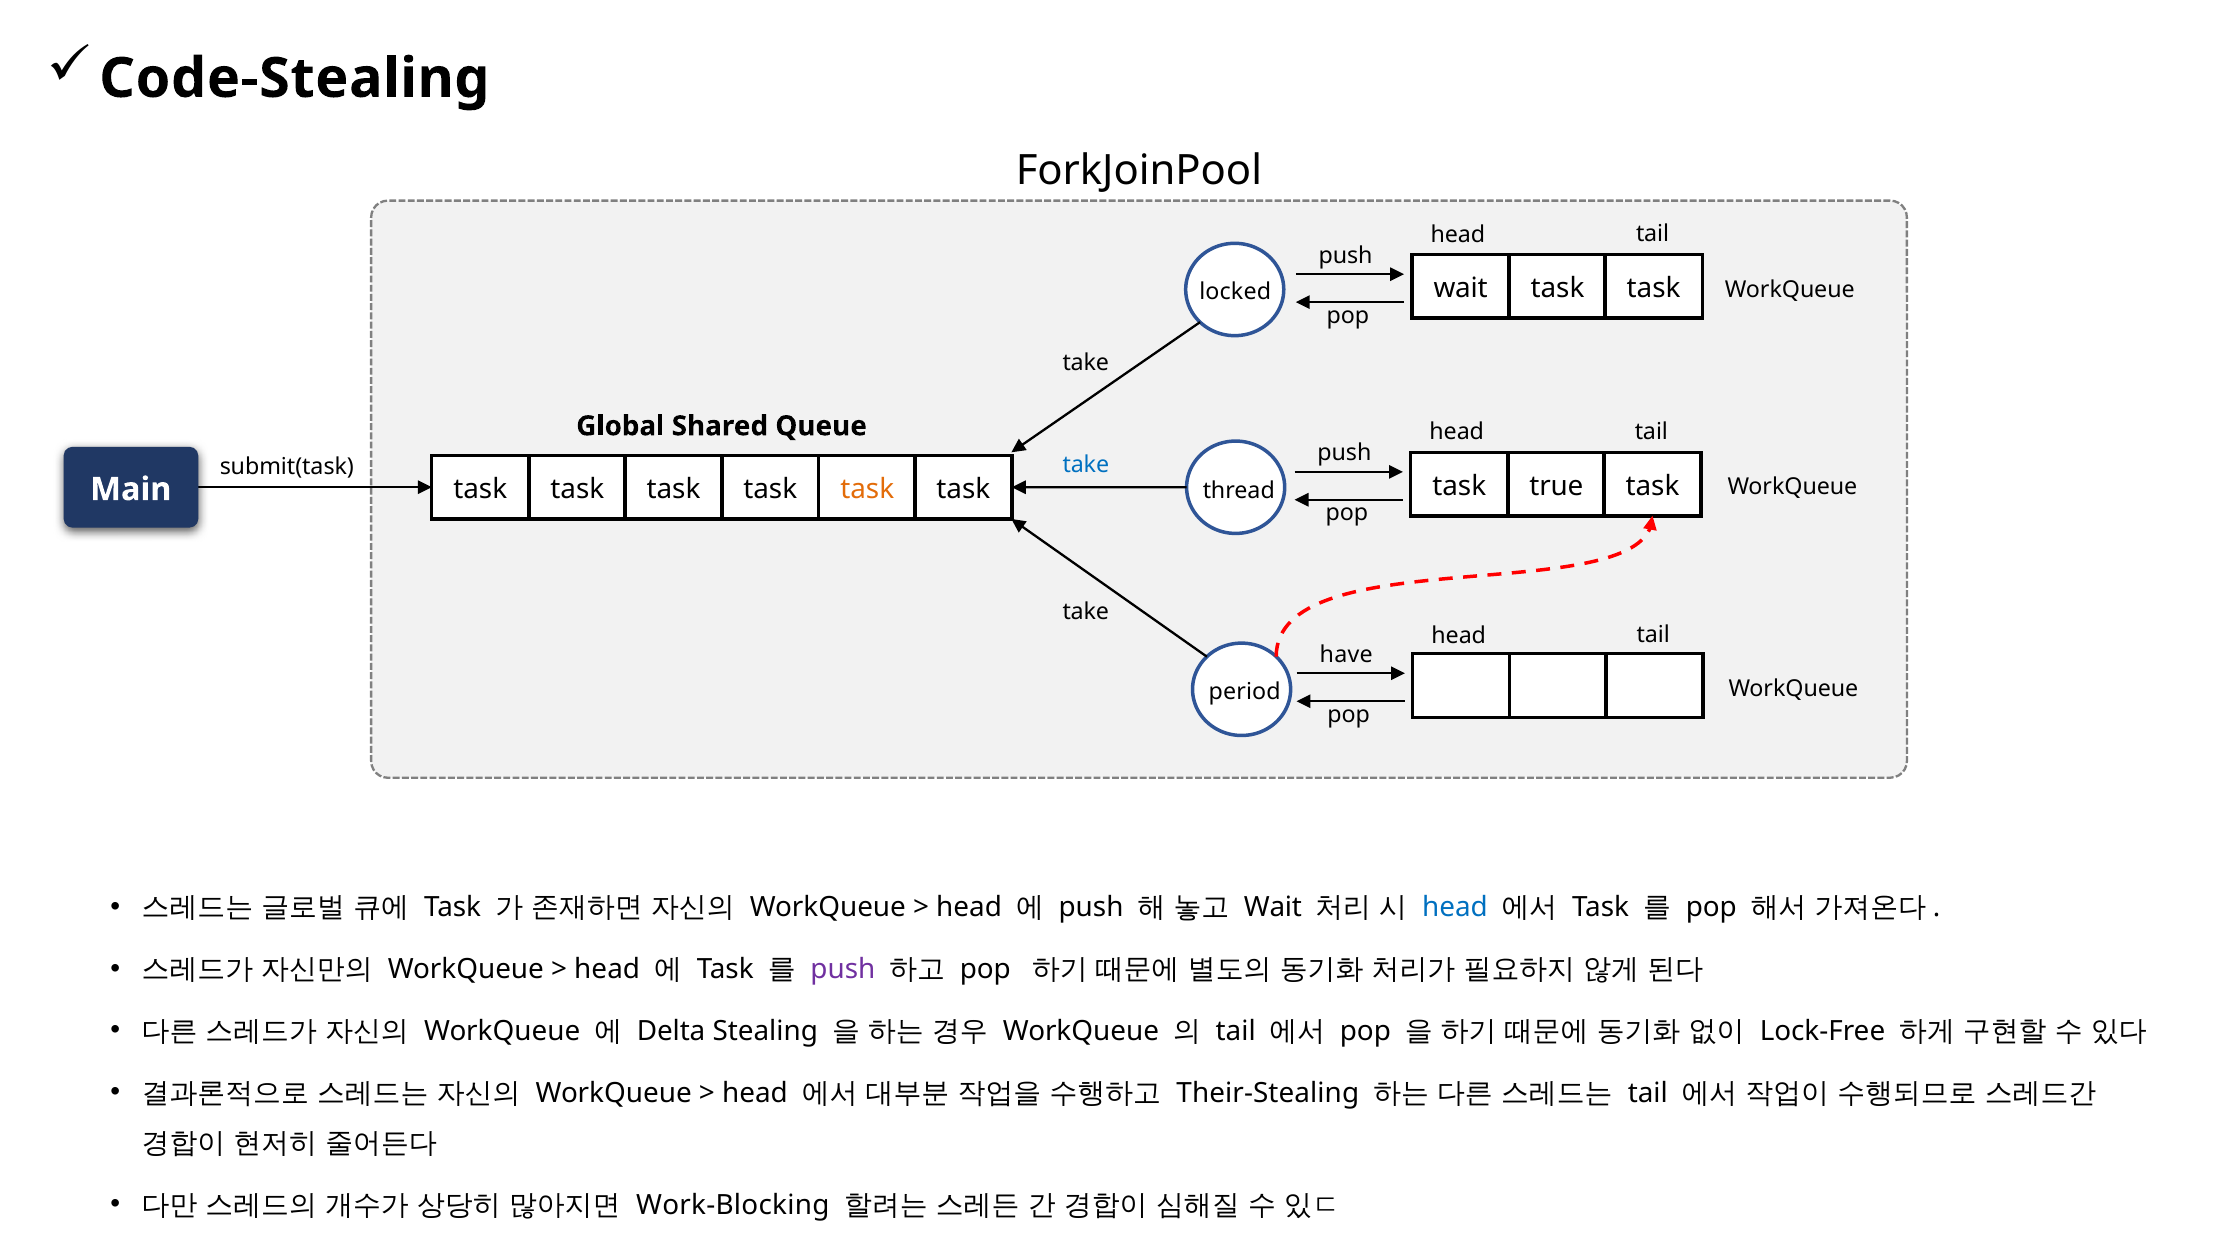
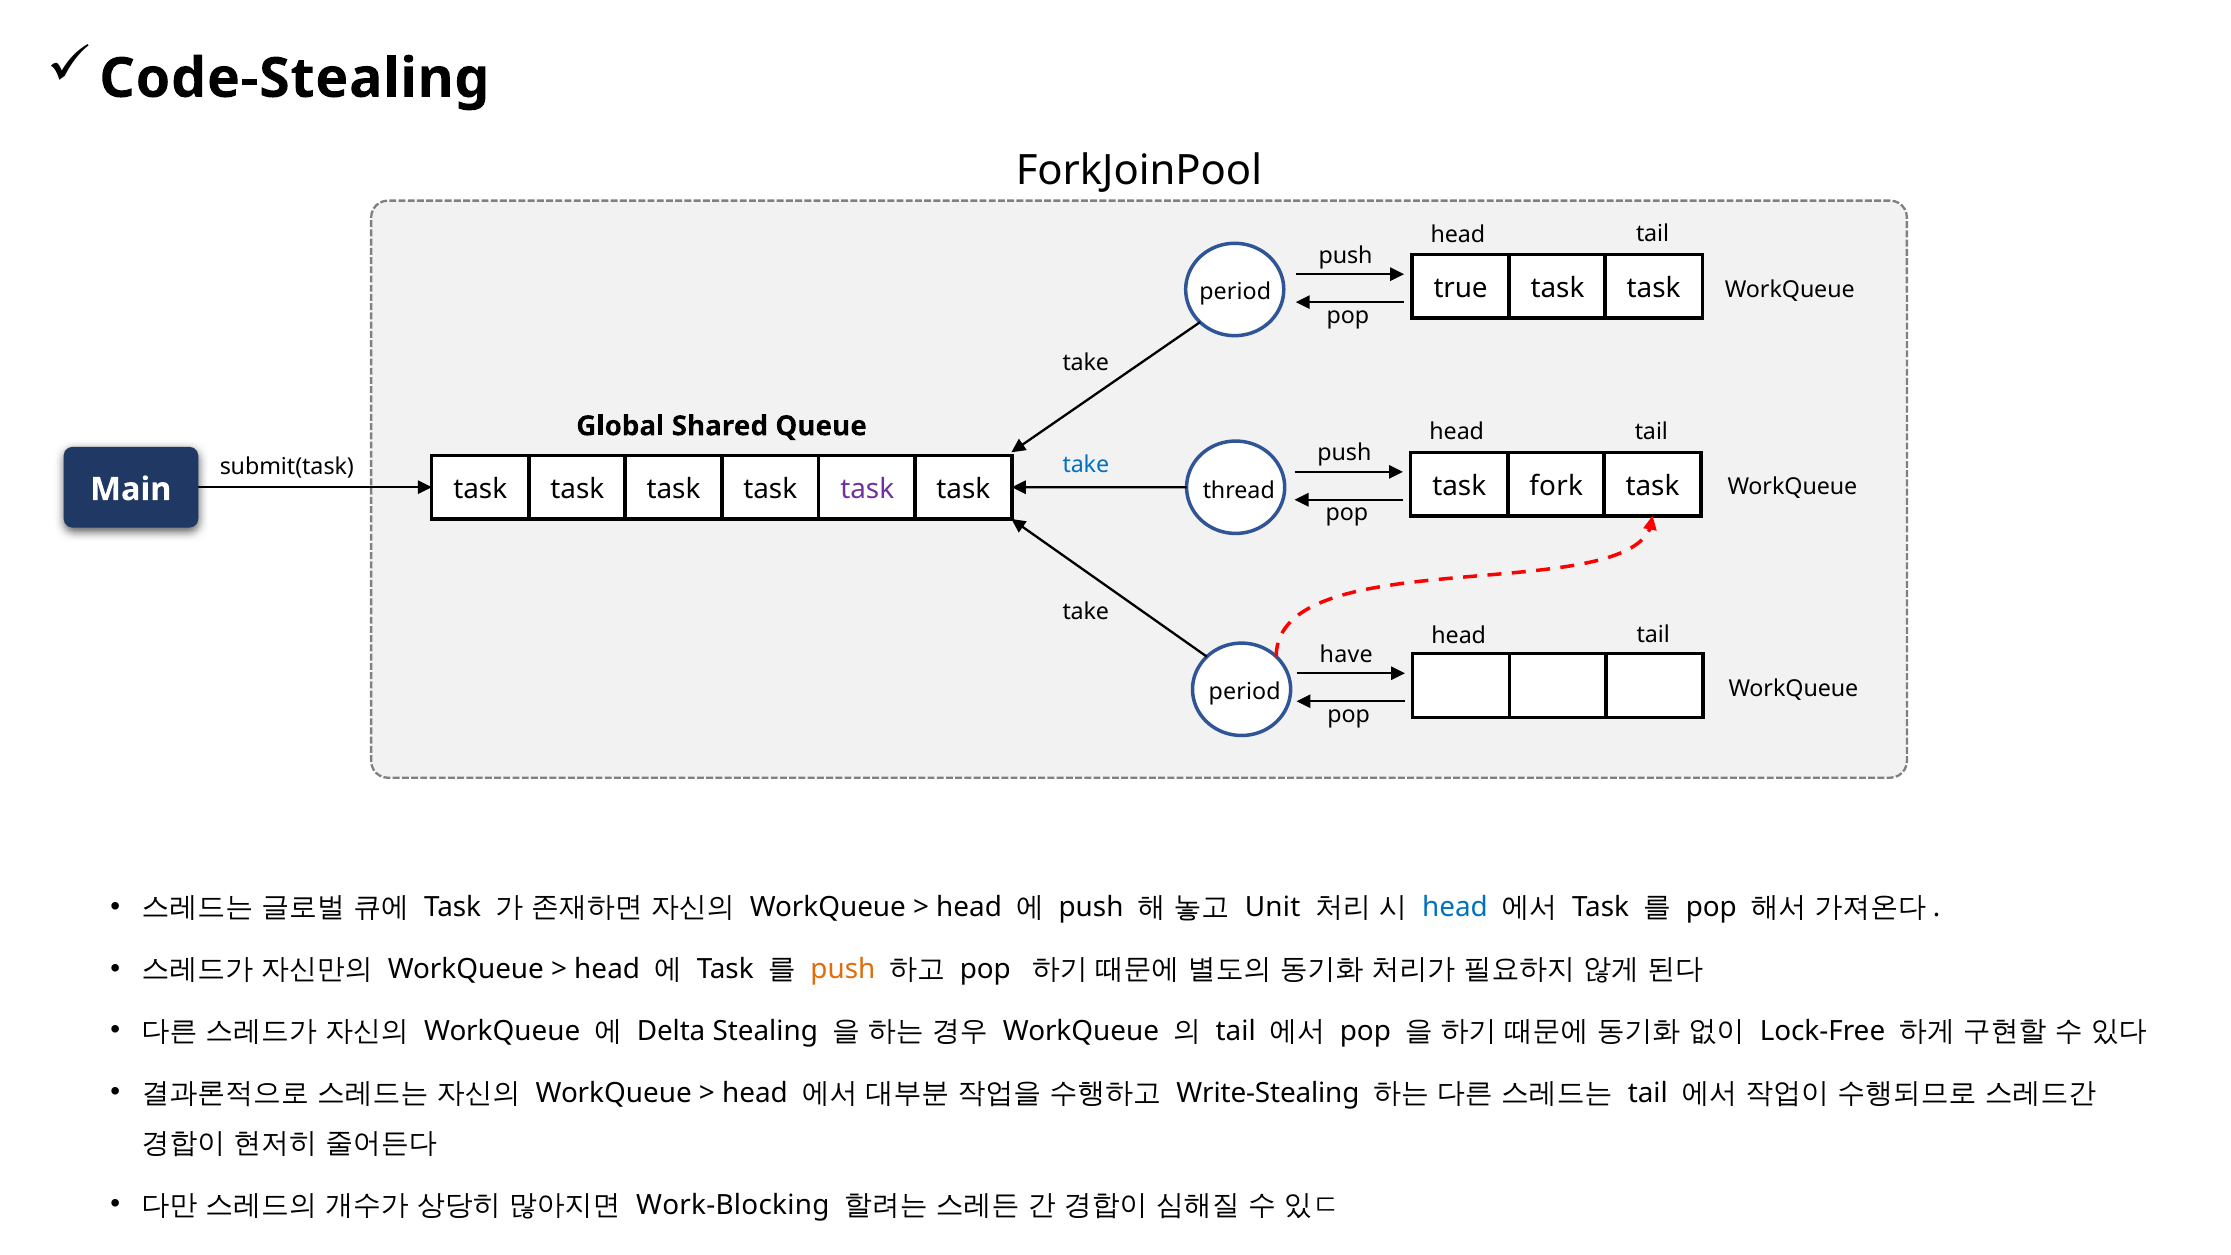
wait at (1461, 288): wait -> true
locked at (1235, 292): locked -> period
true: true -> fork
task at (867, 489) colour: orange -> purple
Wait at (1273, 908): Wait -> Unit
push at (843, 969) colour: purple -> orange
Their-Stealing: Their-Stealing -> Write-Stealing
